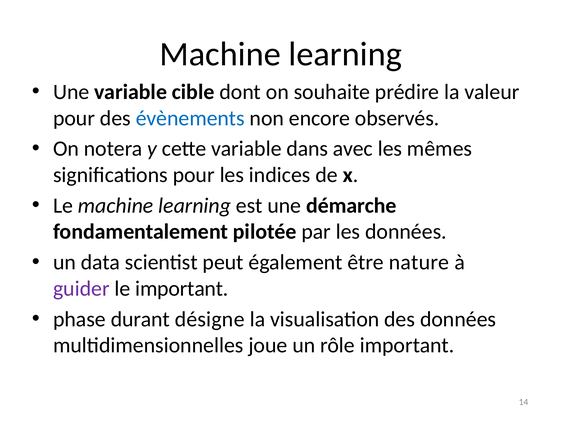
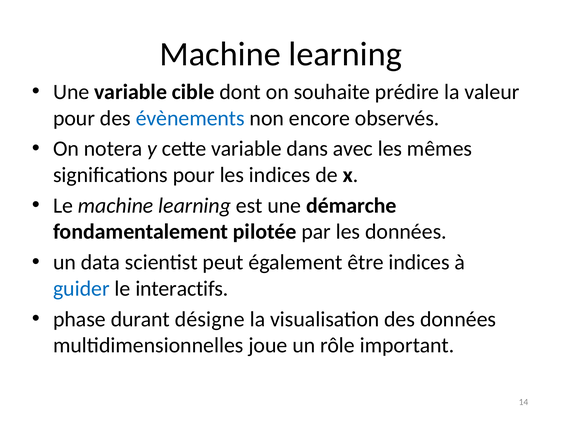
être nature: nature -> indices
guider colour: purple -> blue
le important: important -> interactifs
